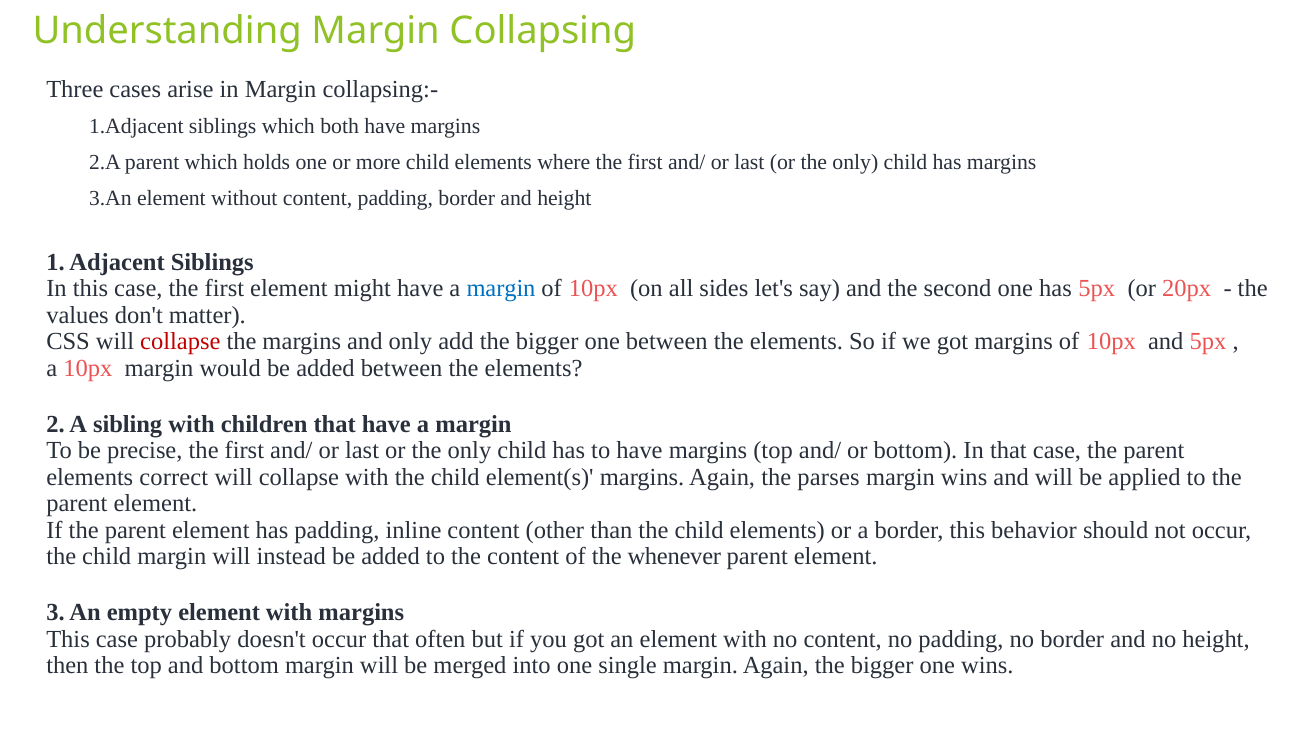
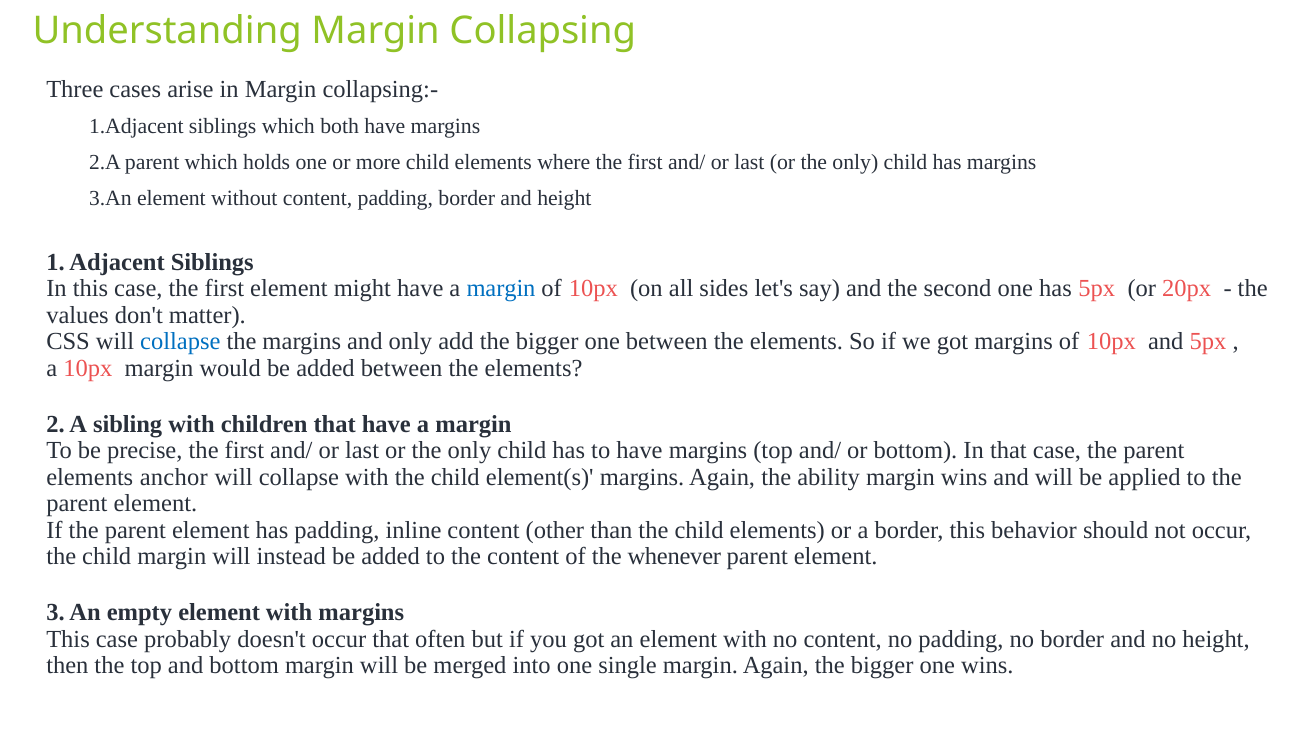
collapse at (180, 341) colour: red -> blue
correct: correct -> anchor
parses: parses -> ability
